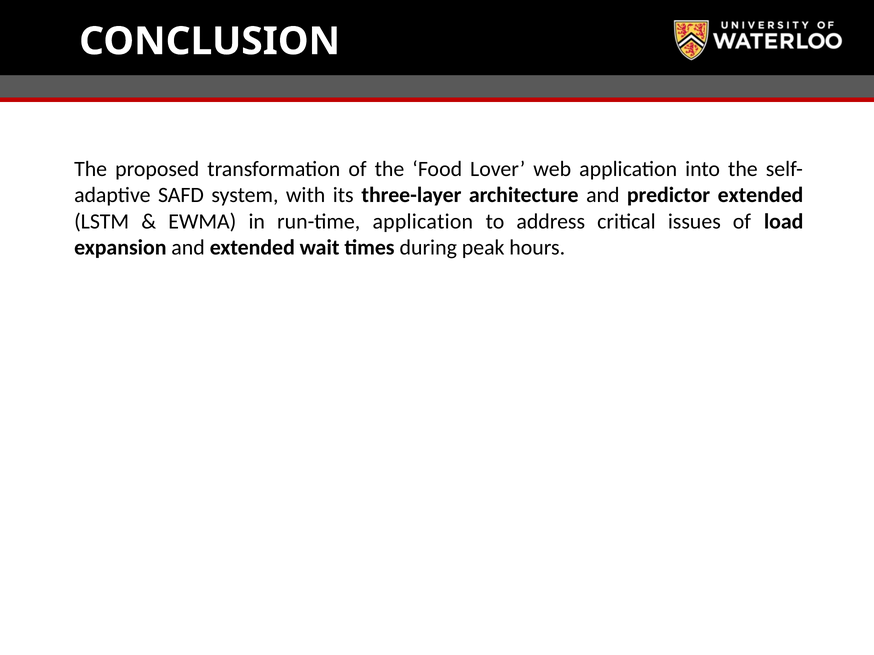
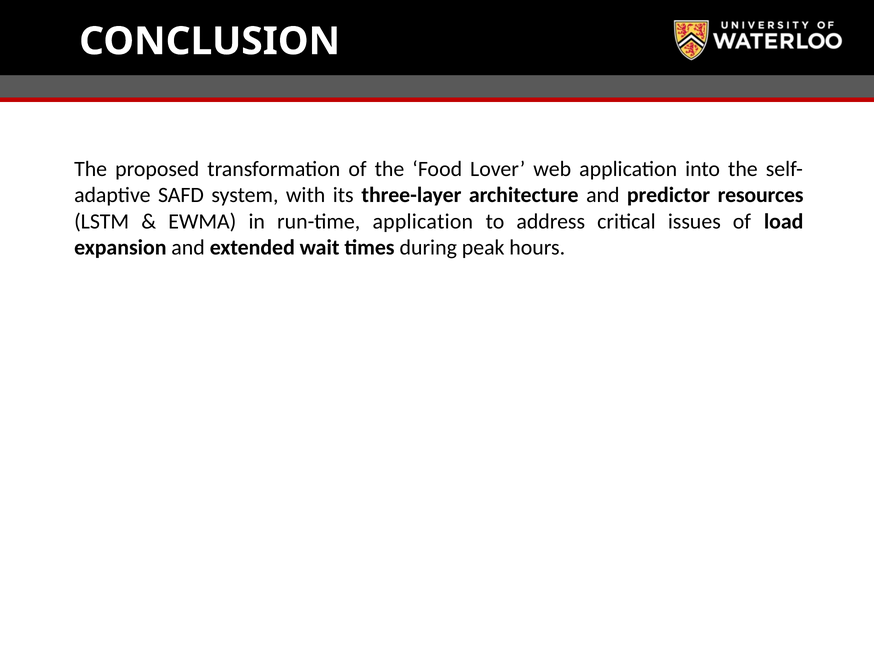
predictor extended: extended -> resources
